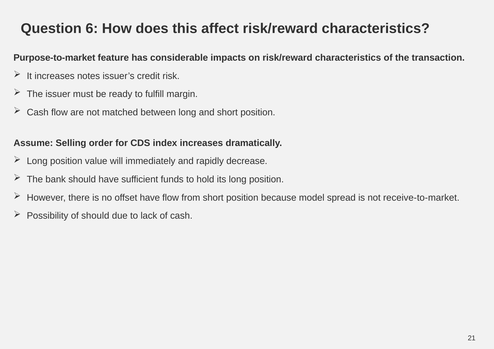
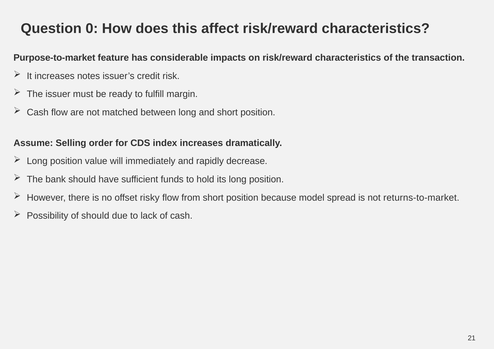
6: 6 -> 0
offset have: have -> risky
receive-to-market: receive-to-market -> returns-to-market
